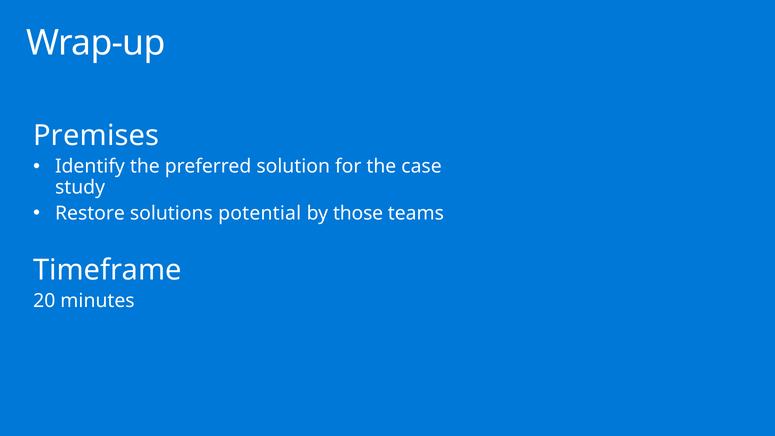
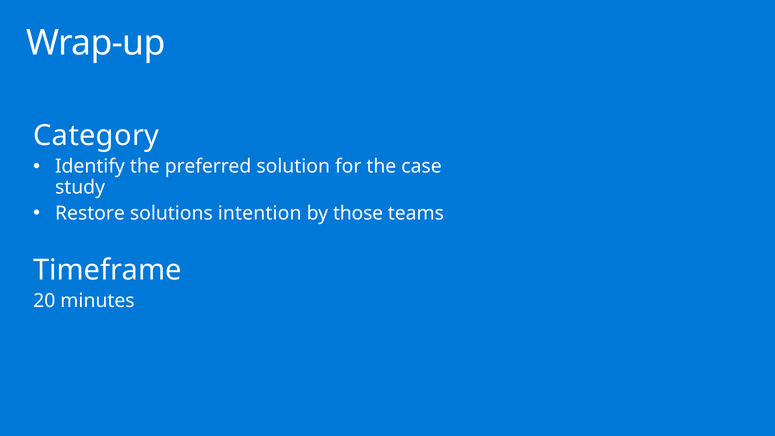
Premises: Premises -> Category
potential: potential -> intention
